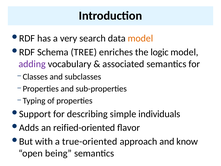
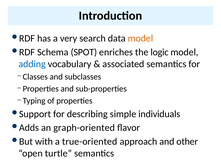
TREE: TREE -> SPOT
adding colour: purple -> blue
reified-oriented: reified-oriented -> graph-oriented
know: know -> other
being: being -> turtle
